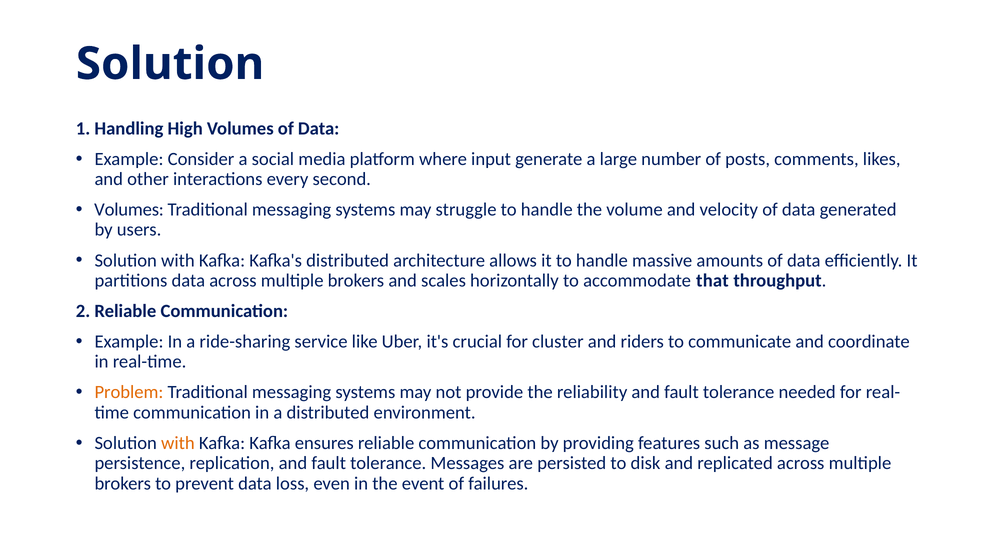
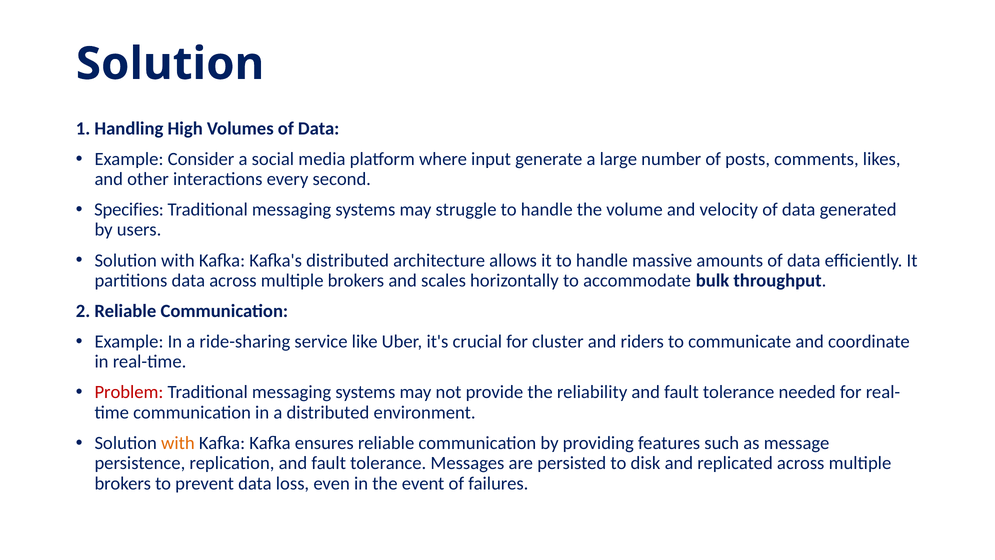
Volumes at (129, 210): Volumes -> Specifies
that: that -> bulk
Problem colour: orange -> red
